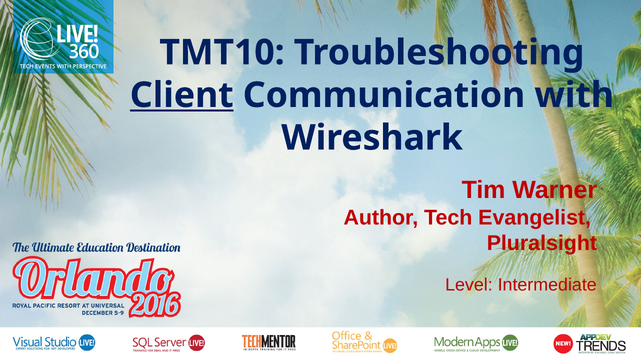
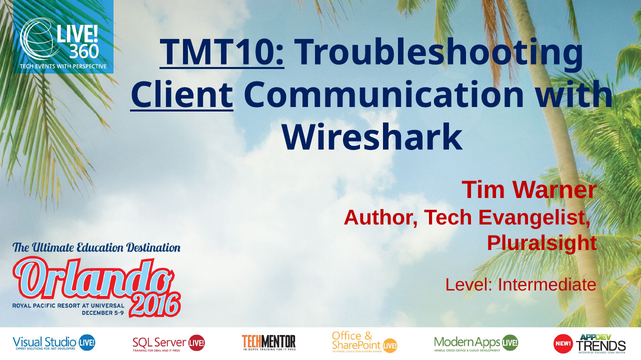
TMT10 underline: none -> present
